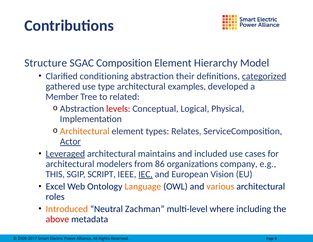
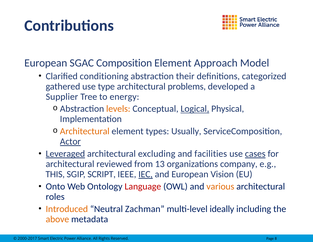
Structure at (46, 63): Structure -> European
Hierarchy: Hierarchy -> Approach
categorized underline: present -> none
examples: examples -> problems
Member: Member -> Supplier
related: related -> energy
levels colour: red -> orange
Logical underline: none -> present
Relates: Relates -> Usually
maintains: maintains -> excluding
included: included -> facilities
cases underline: none -> present
modelers: modelers -> reviewed
86: 86 -> 13
Excel: Excel -> Onto
Language colour: orange -> red
where: where -> ideally
above colour: red -> orange
